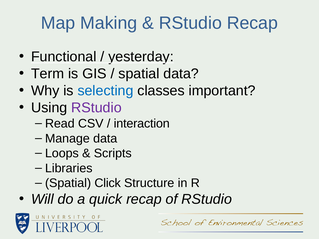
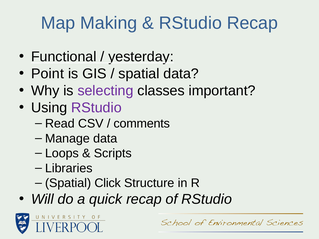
Term: Term -> Point
selecting colour: blue -> purple
interaction: interaction -> comments
